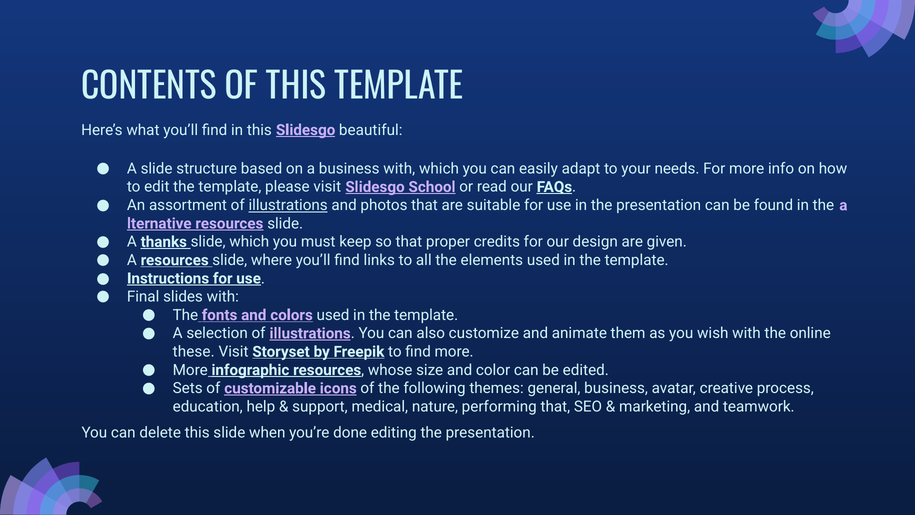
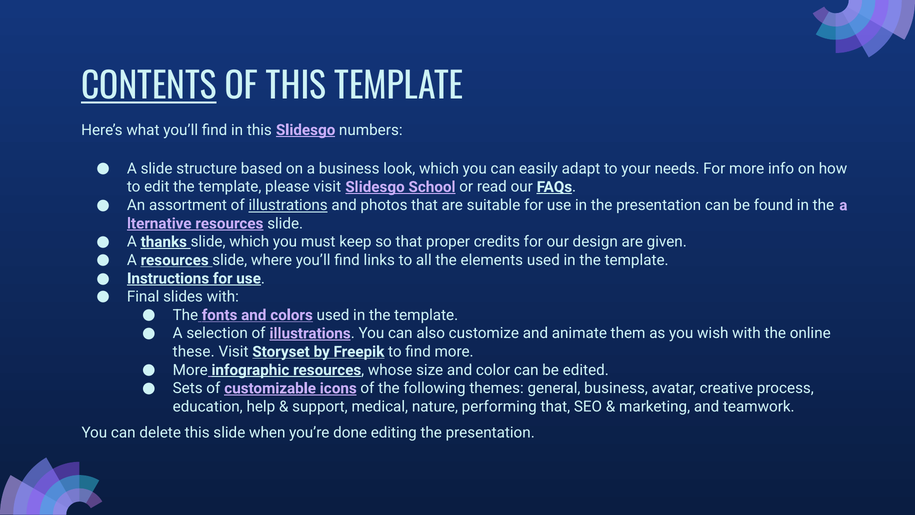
CONTENTS underline: none -> present
beautiful: beautiful -> numbers
business with: with -> look
